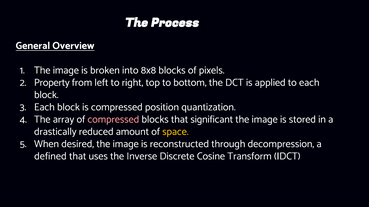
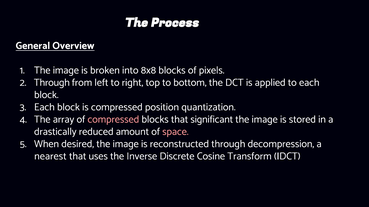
Property at (52, 83): Property -> Through
space colour: yellow -> pink
defined: defined -> nearest
